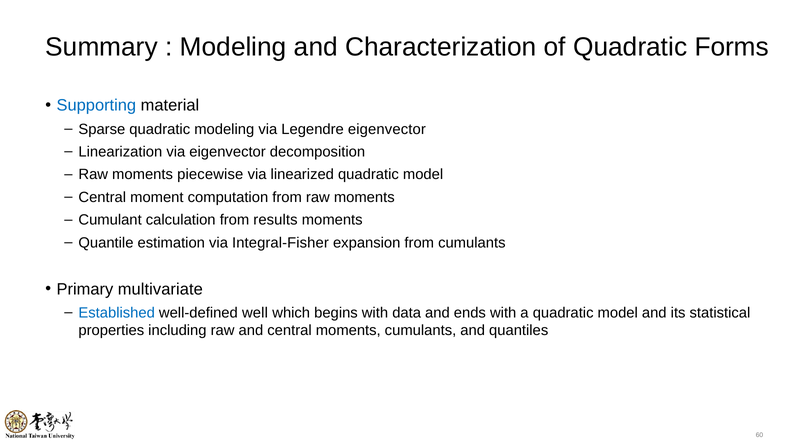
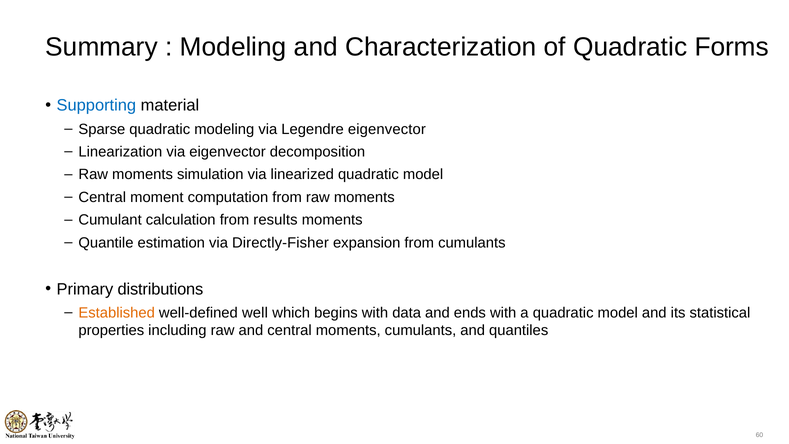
piecewise: piecewise -> simulation
Integral-Fisher: Integral-Fisher -> Directly-Fisher
multivariate: multivariate -> distributions
Established colour: blue -> orange
